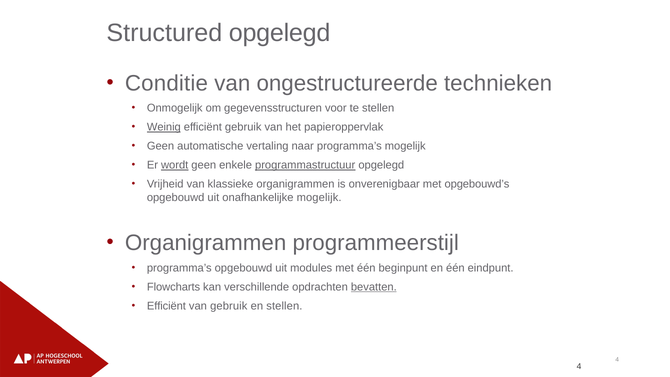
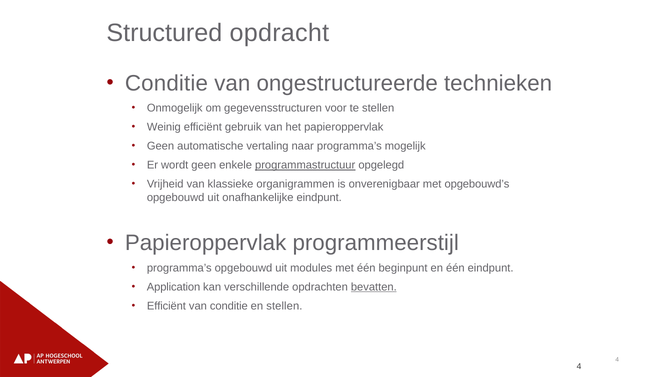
Structured opgelegd: opgelegd -> opdracht
Weinig underline: present -> none
wordt underline: present -> none
onafhankelijke mogelijk: mogelijk -> eindpunt
Organigrammen at (206, 243): Organigrammen -> Papieroppervlak
Flowcharts: Flowcharts -> Application
van gebruik: gebruik -> conditie
